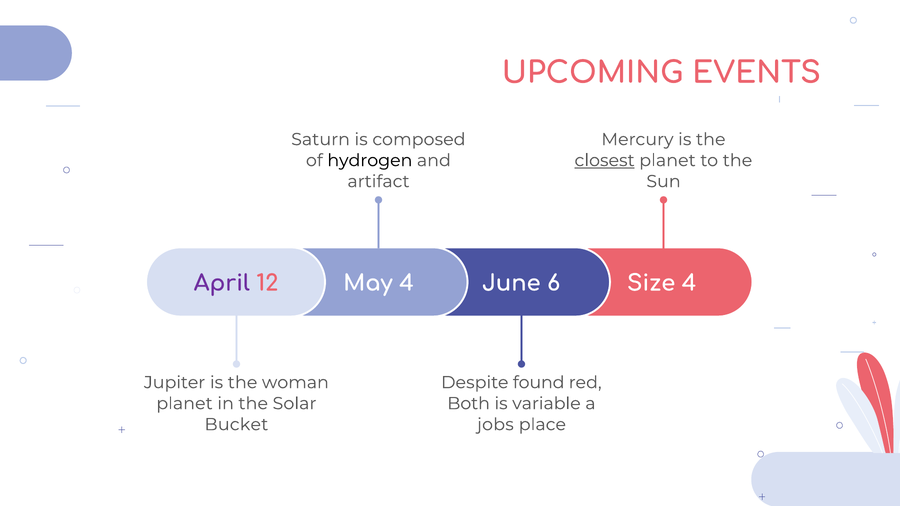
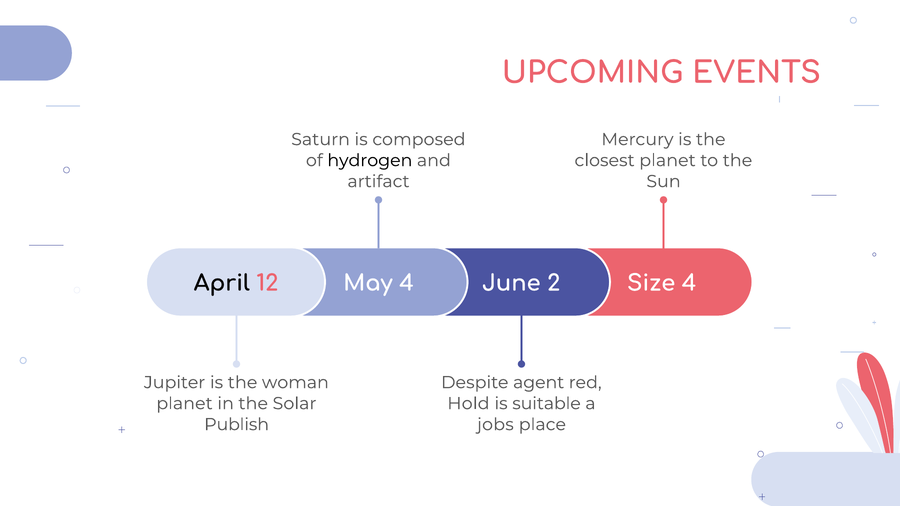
closest underline: present -> none
April colour: purple -> black
6: 6 -> 2
found: found -> agent
Both: Both -> Hold
variable: variable -> suitable
Bucket: Bucket -> Publish
